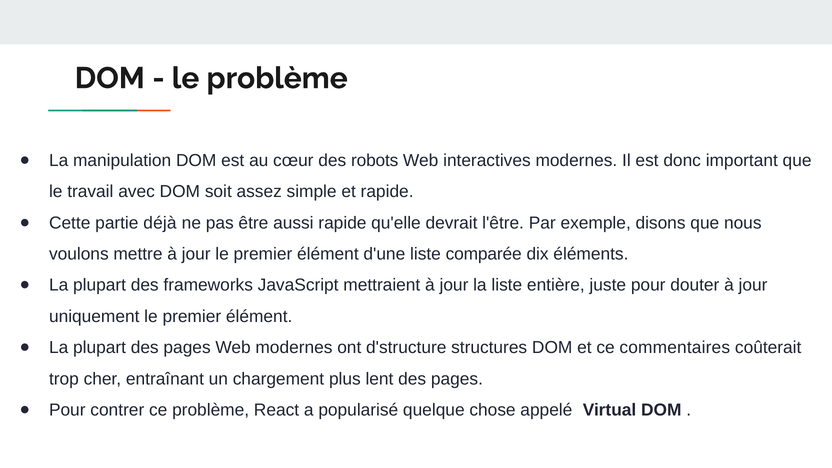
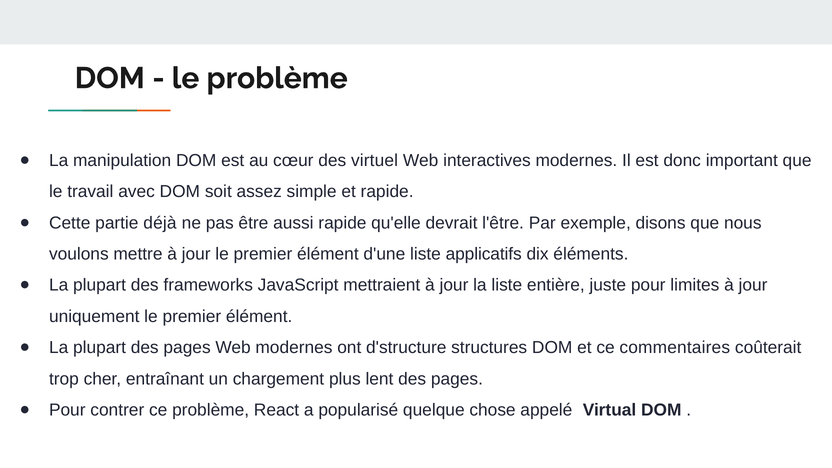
robots: robots -> virtuel
comparée: comparée -> applicatifs
douter: douter -> limites
